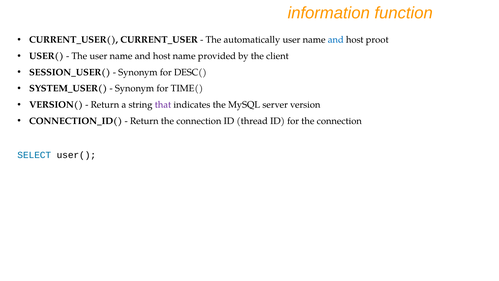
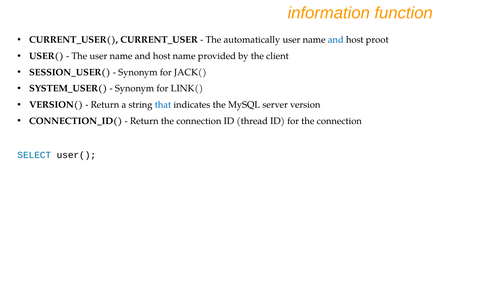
DESC(: DESC( -> JACK(
TIME(: TIME( -> LINK(
that colour: purple -> blue
